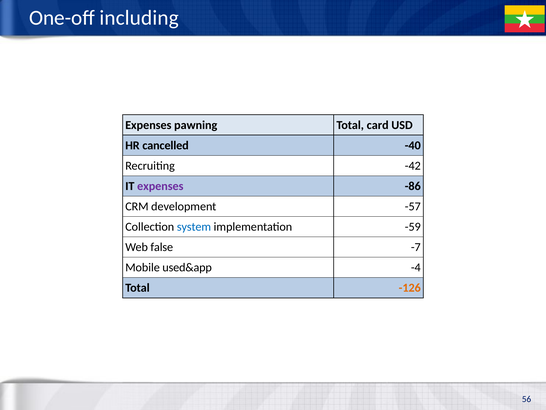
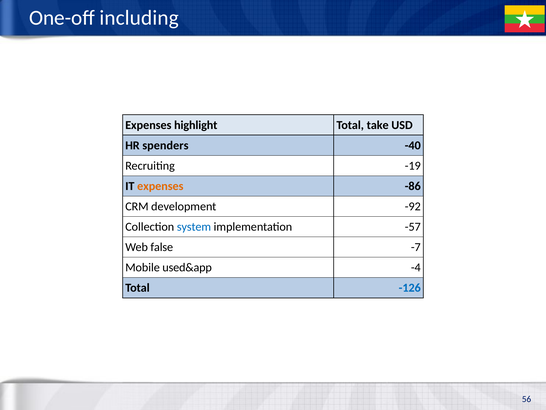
pawning: pawning -> highlight
card: card -> take
cancelled: cancelled -> spenders
-42: -42 -> -19
expenses at (160, 186) colour: purple -> orange
-57: -57 -> -92
-59: -59 -> -57
-126 colour: orange -> blue
